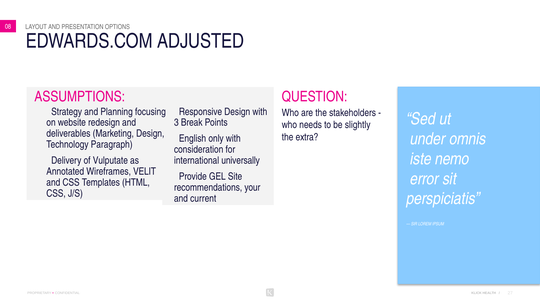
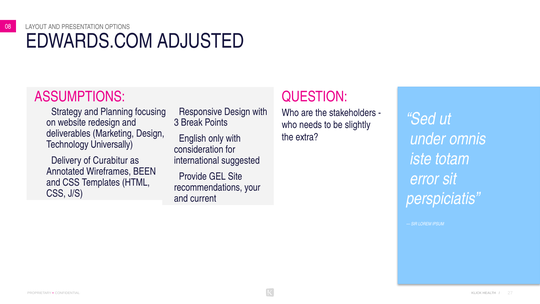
Paragraph: Paragraph -> Universally
nemo: nemo -> totam
Vulputate: Vulputate -> Curabitur
universally: universally -> suggested
VELIT: VELIT -> BEEN
